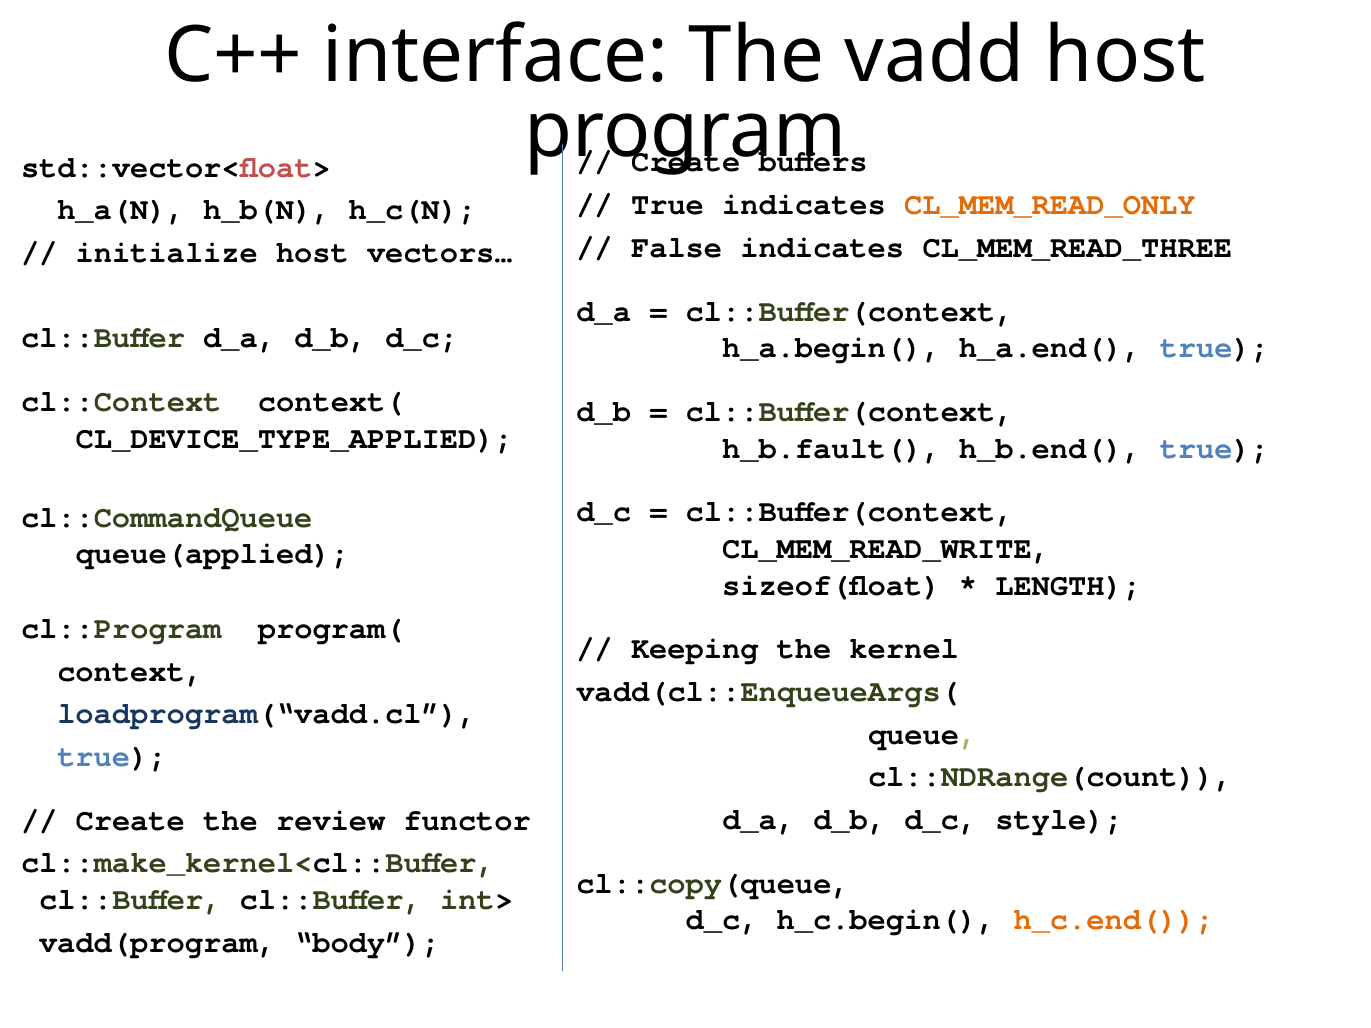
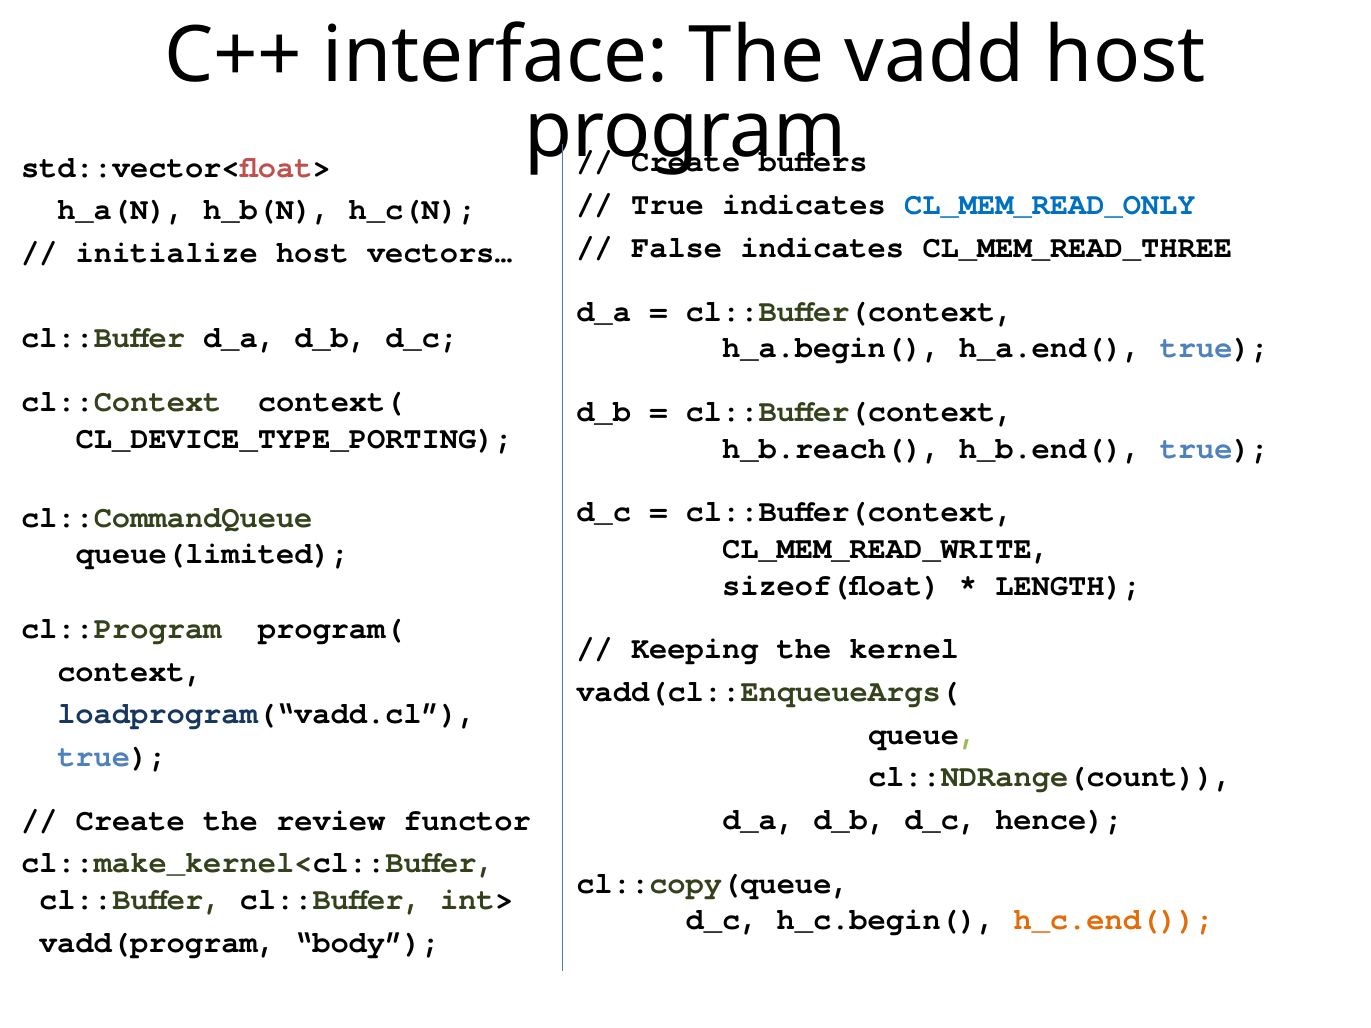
CL_MEM_READ_ONLY colour: orange -> blue
CL_DEVICE_TYPE_APPLIED: CL_DEVICE_TYPE_APPLIED -> CL_DEVICE_TYPE_PORTING
h_b.fault(: h_b.fault( -> h_b.reach(
queue(applied: queue(applied -> queue(limited
style: style -> hence
